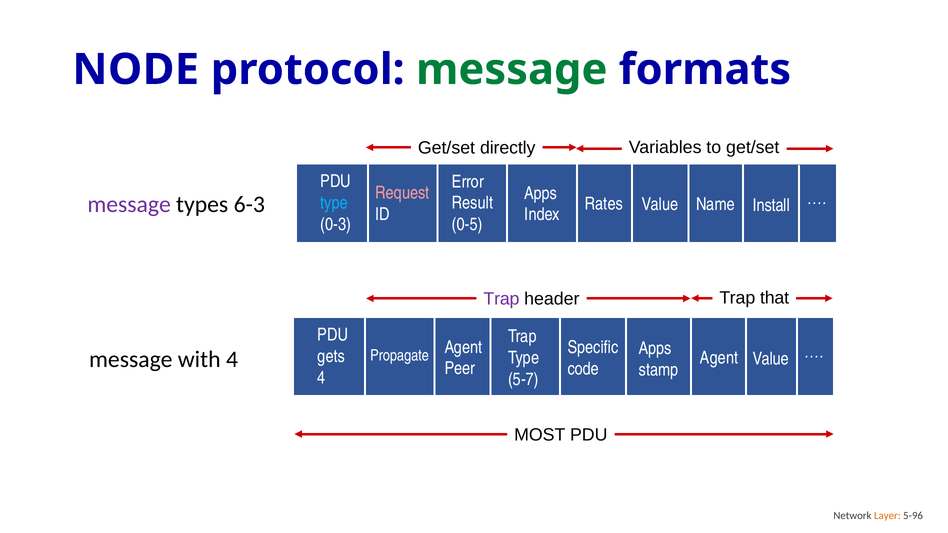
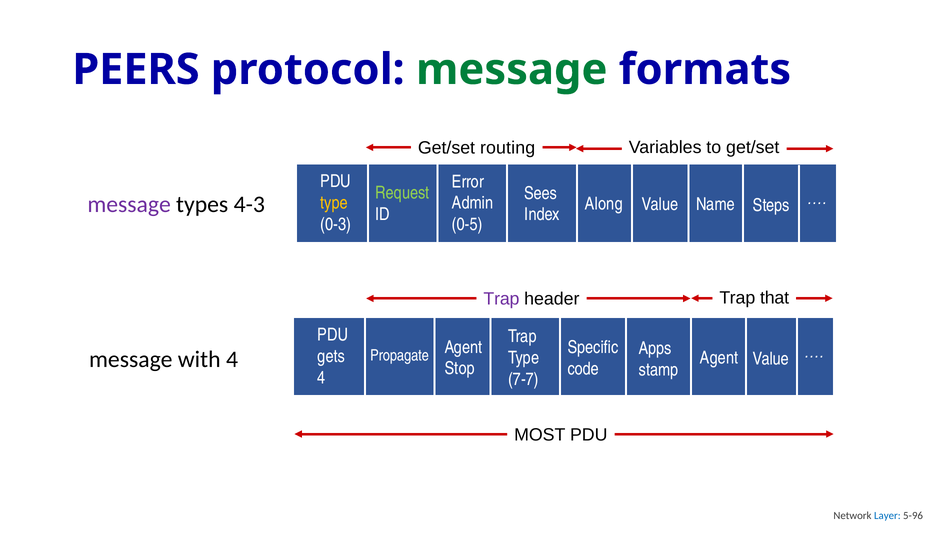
NODE: NODE -> PEERS
directly: directly -> routing
Request colour: pink -> light green
Apps at (541, 193): Apps -> Sees
6-3: 6-3 -> 4-3
type at (334, 203) colour: light blue -> yellow
Result: Result -> Admin
Rates: Rates -> Along
Install: Install -> Steps
Peer: Peer -> Stop
5-7: 5-7 -> 7-7
Layer colour: orange -> blue
